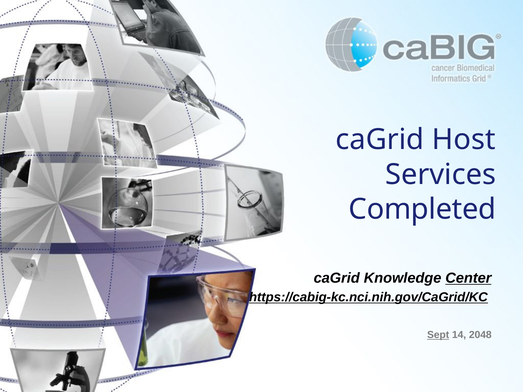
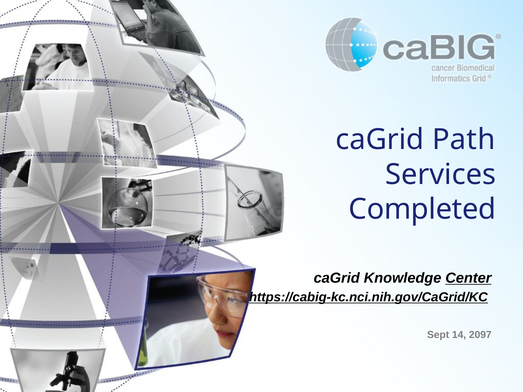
Host: Host -> Path
Sept underline: present -> none
2048: 2048 -> 2097
